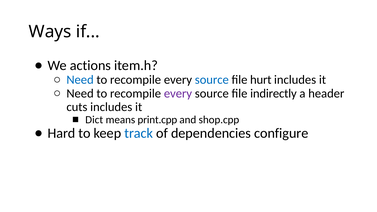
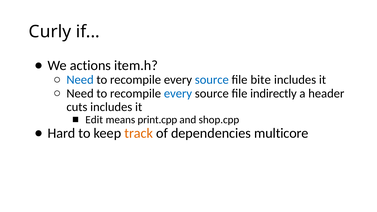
Ways: Ways -> Curly
hurt: hurt -> bite
every at (178, 93) colour: purple -> blue
Dict: Dict -> Edit
track colour: blue -> orange
configure: configure -> multicore
